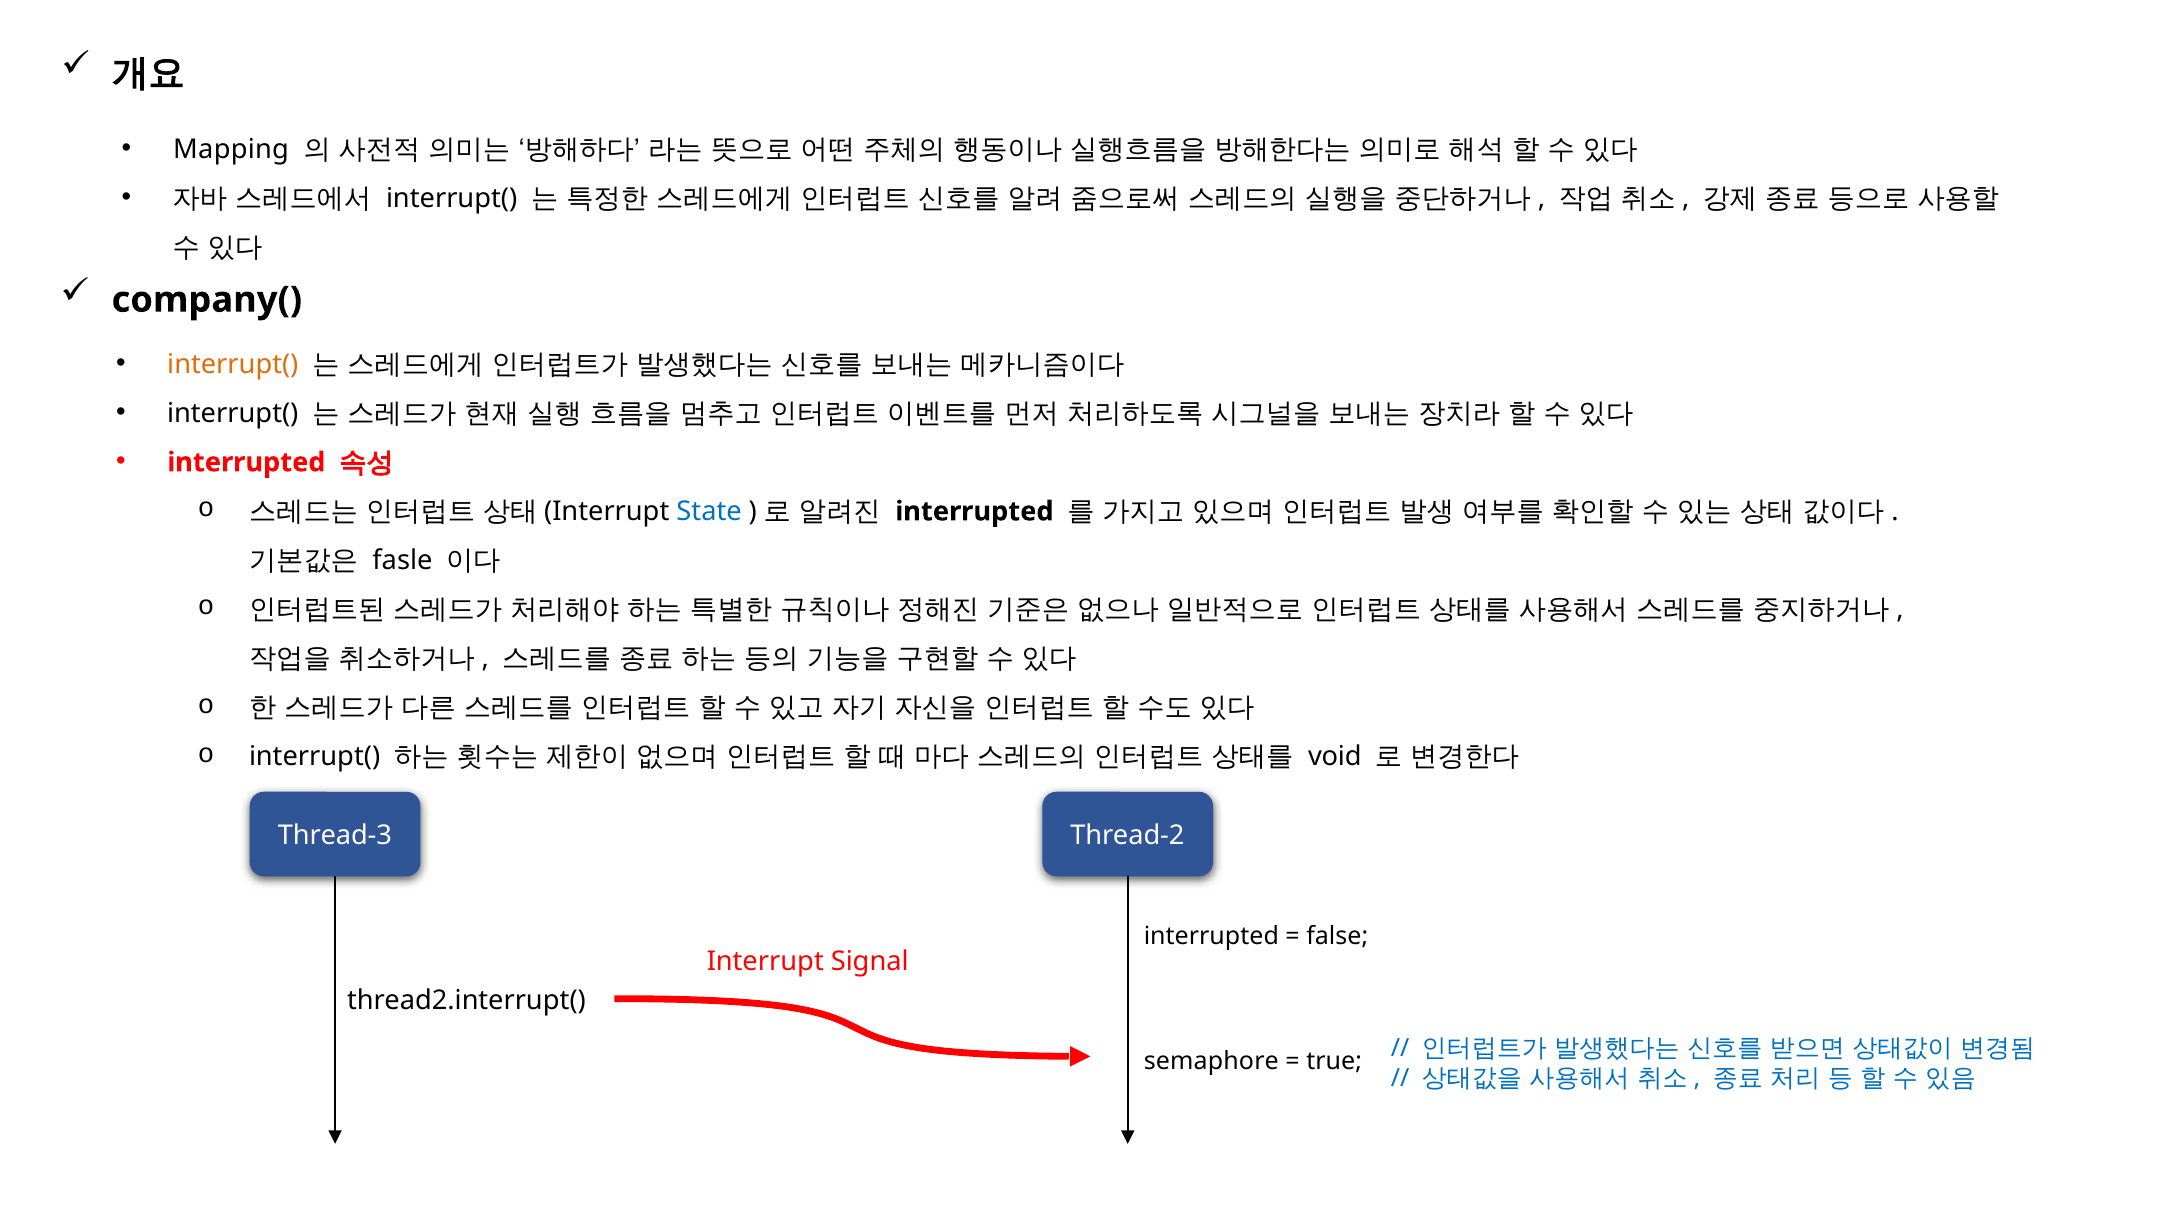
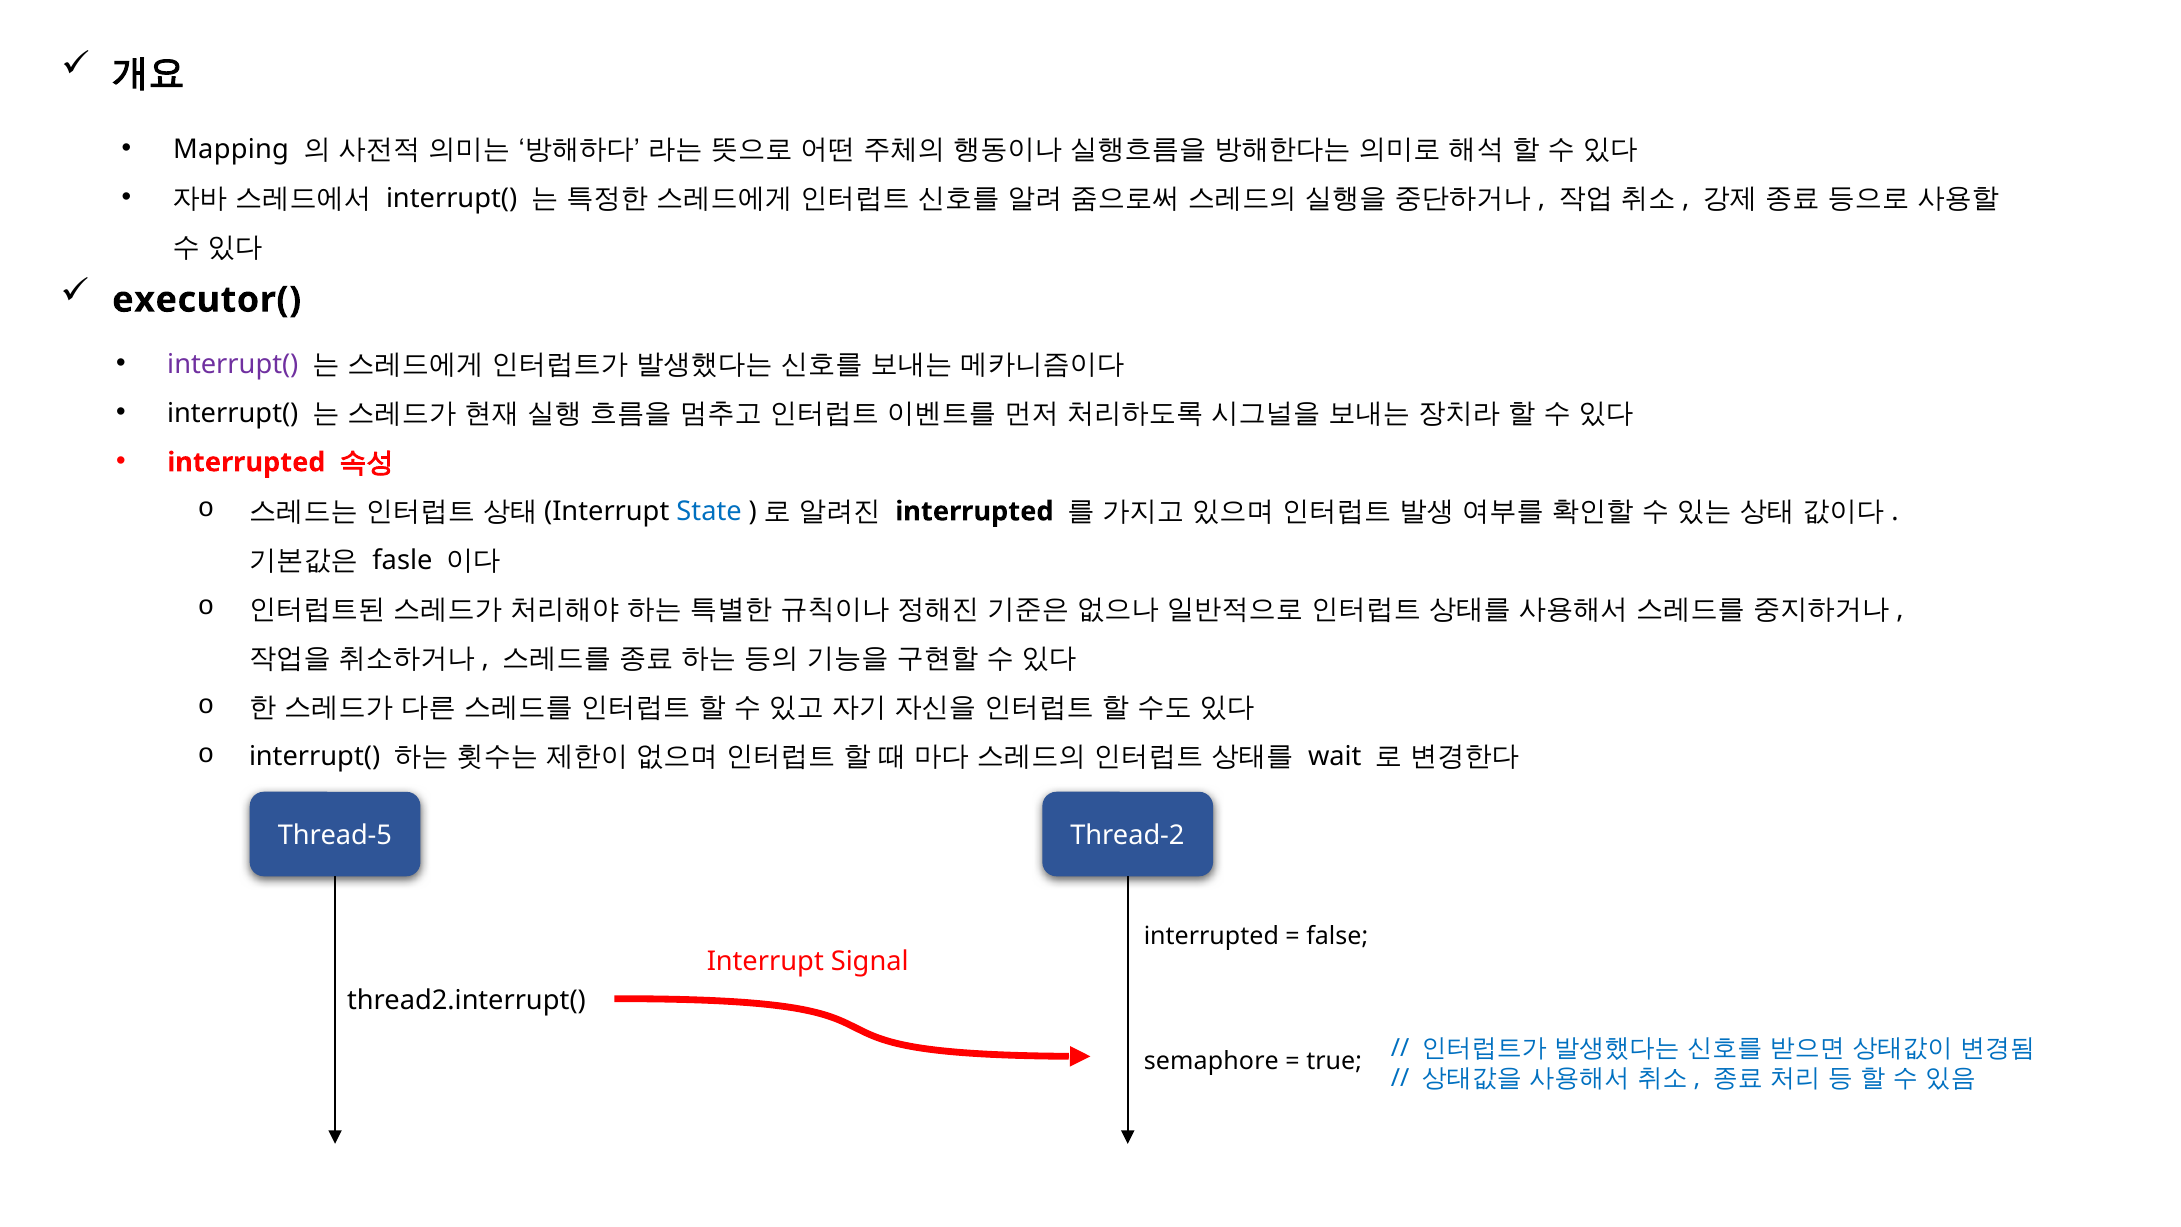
company(: company( -> executor(
interrupt( at (233, 364) colour: orange -> purple
void: void -> wait
Thread-3: Thread-3 -> Thread-5
